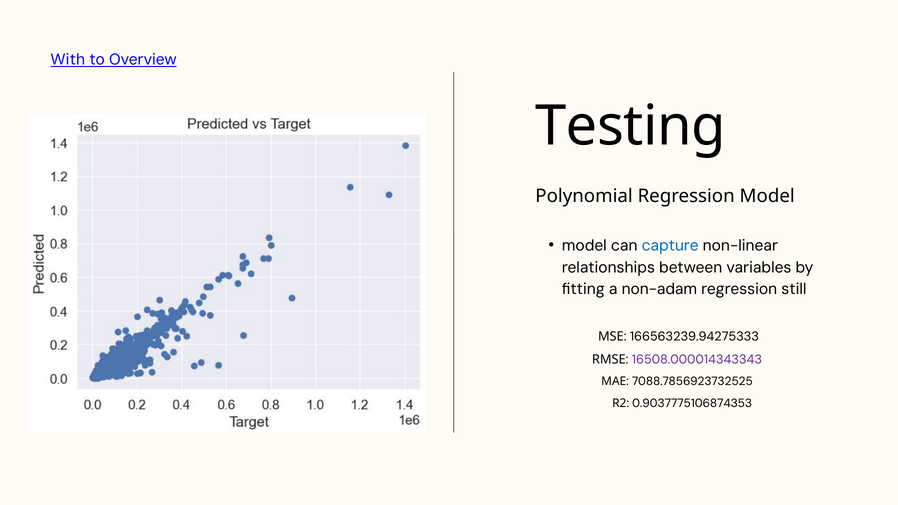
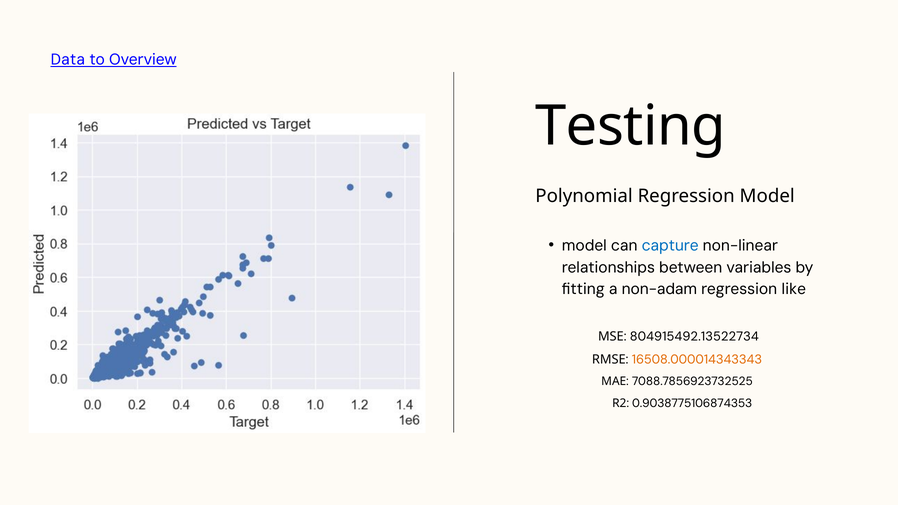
With: With -> Data
still: still -> like
166563239.94275333: 166563239.94275333 -> 804915492.13522734
16508.000014343343 colour: purple -> orange
0.9037775106874353: 0.9037775106874353 -> 0.9038775106874353
